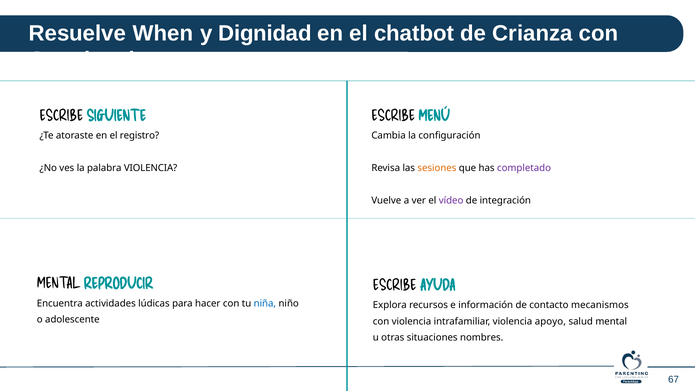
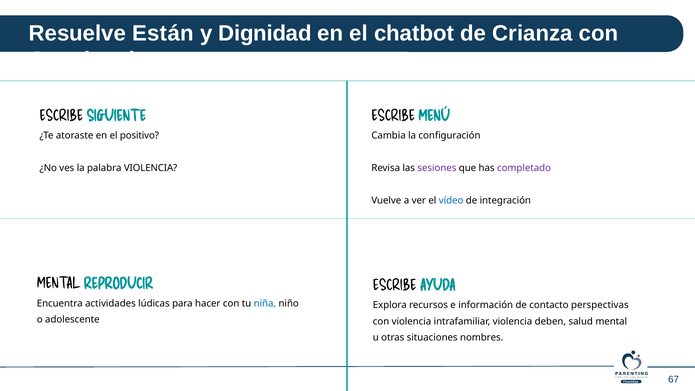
When: When -> Están
registro: registro -> positivo
sesiones colour: orange -> purple
vídeo colour: purple -> blue
mecanismos: mecanismos -> perspectivas
apoyo: apoyo -> deben
